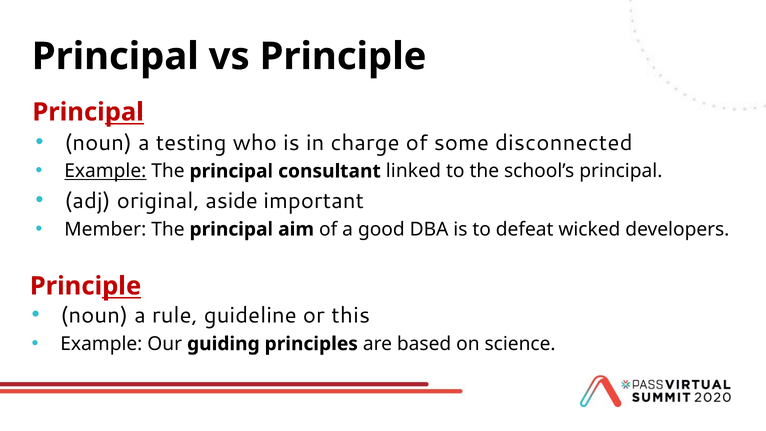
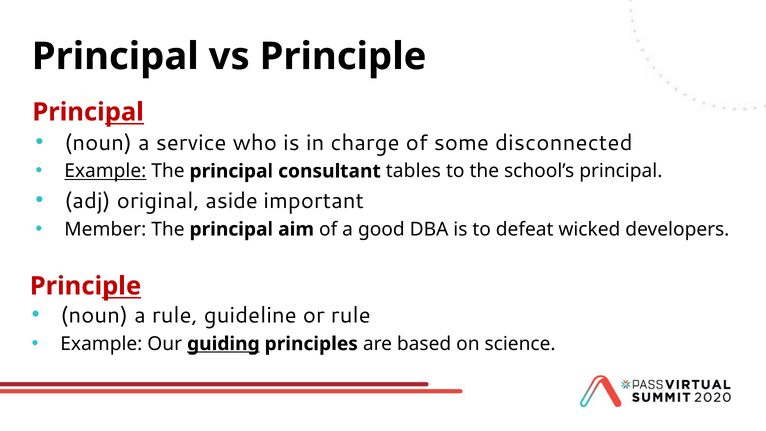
testing: testing -> service
linked: linked -> tables
or this: this -> rule
guiding underline: none -> present
